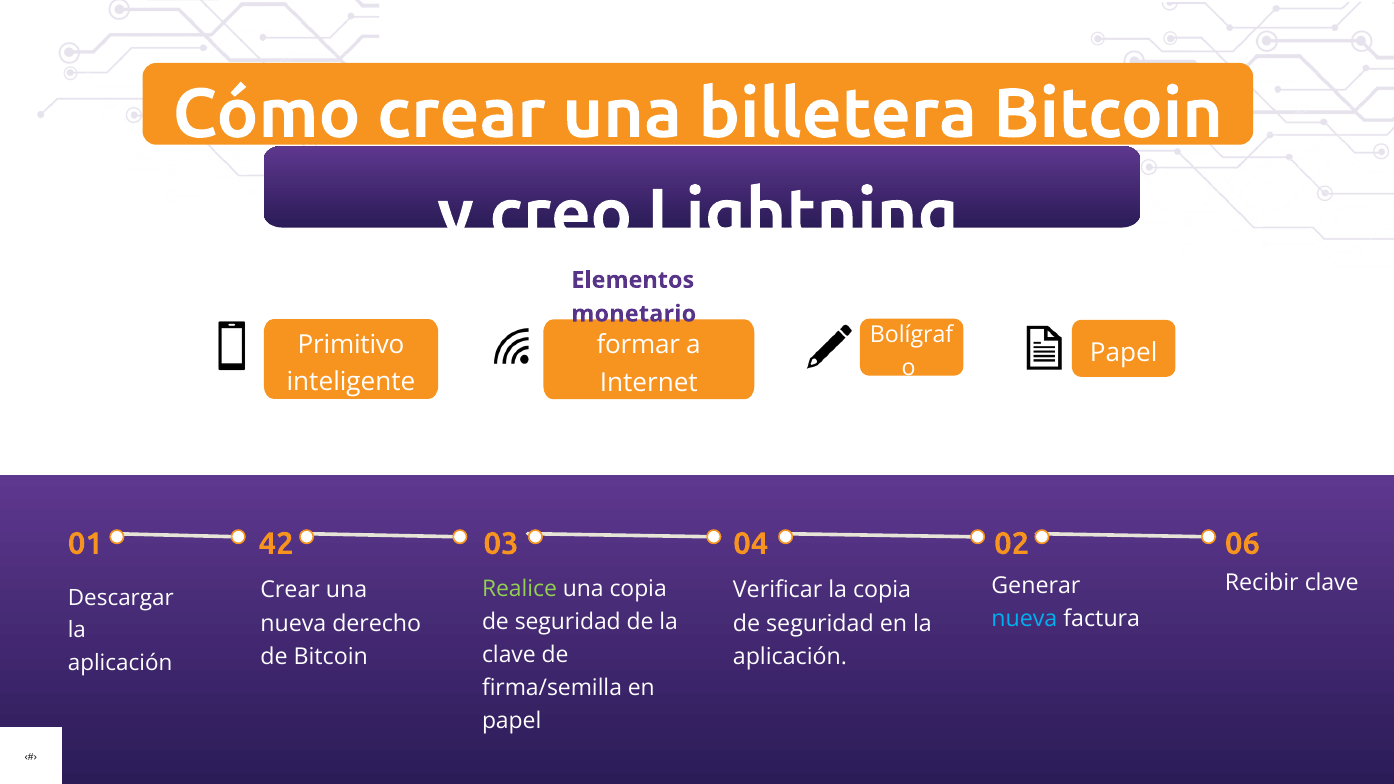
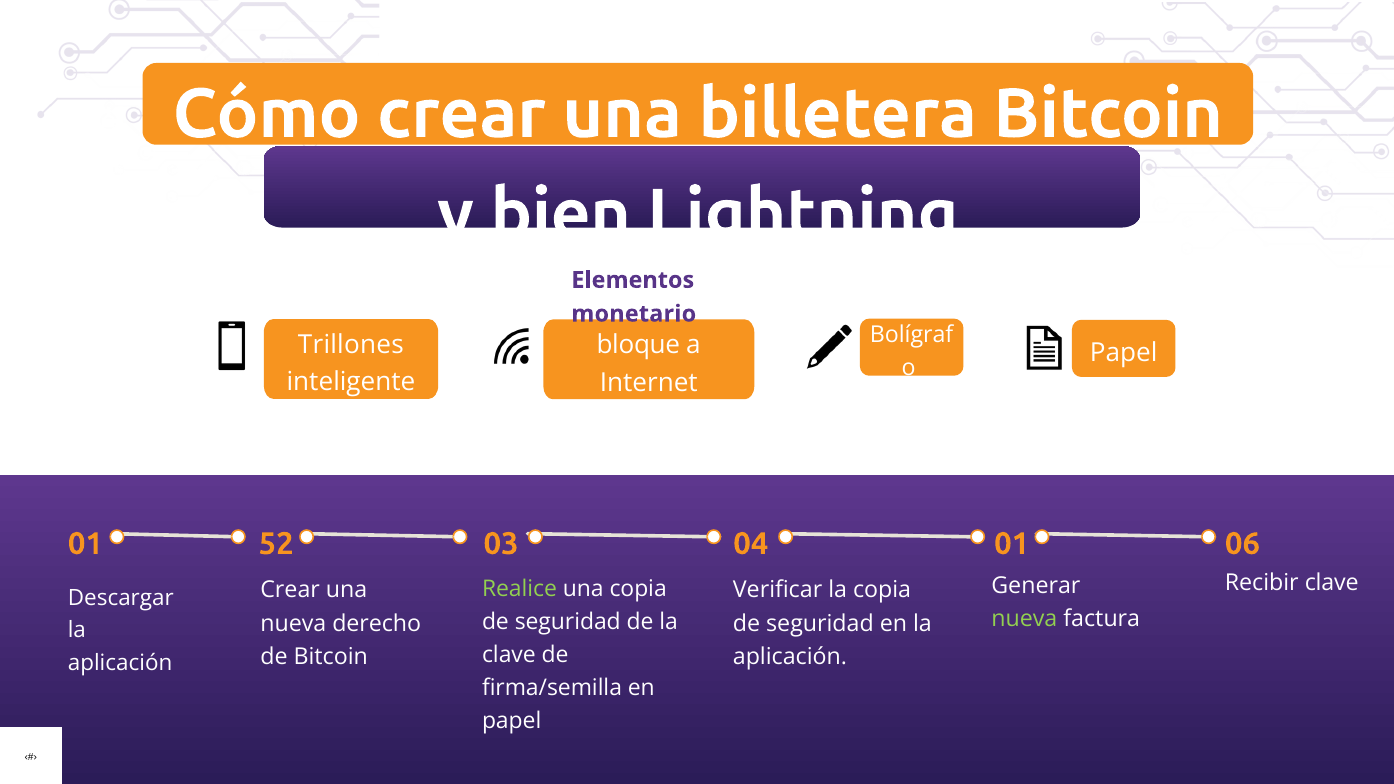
creo: creo -> bien
Primitivo: Primitivo -> Trillones
formar: formar -> bloque
42: 42 -> 52
04 02: 02 -> 01
nueva at (1024, 619) colour: light blue -> light green
